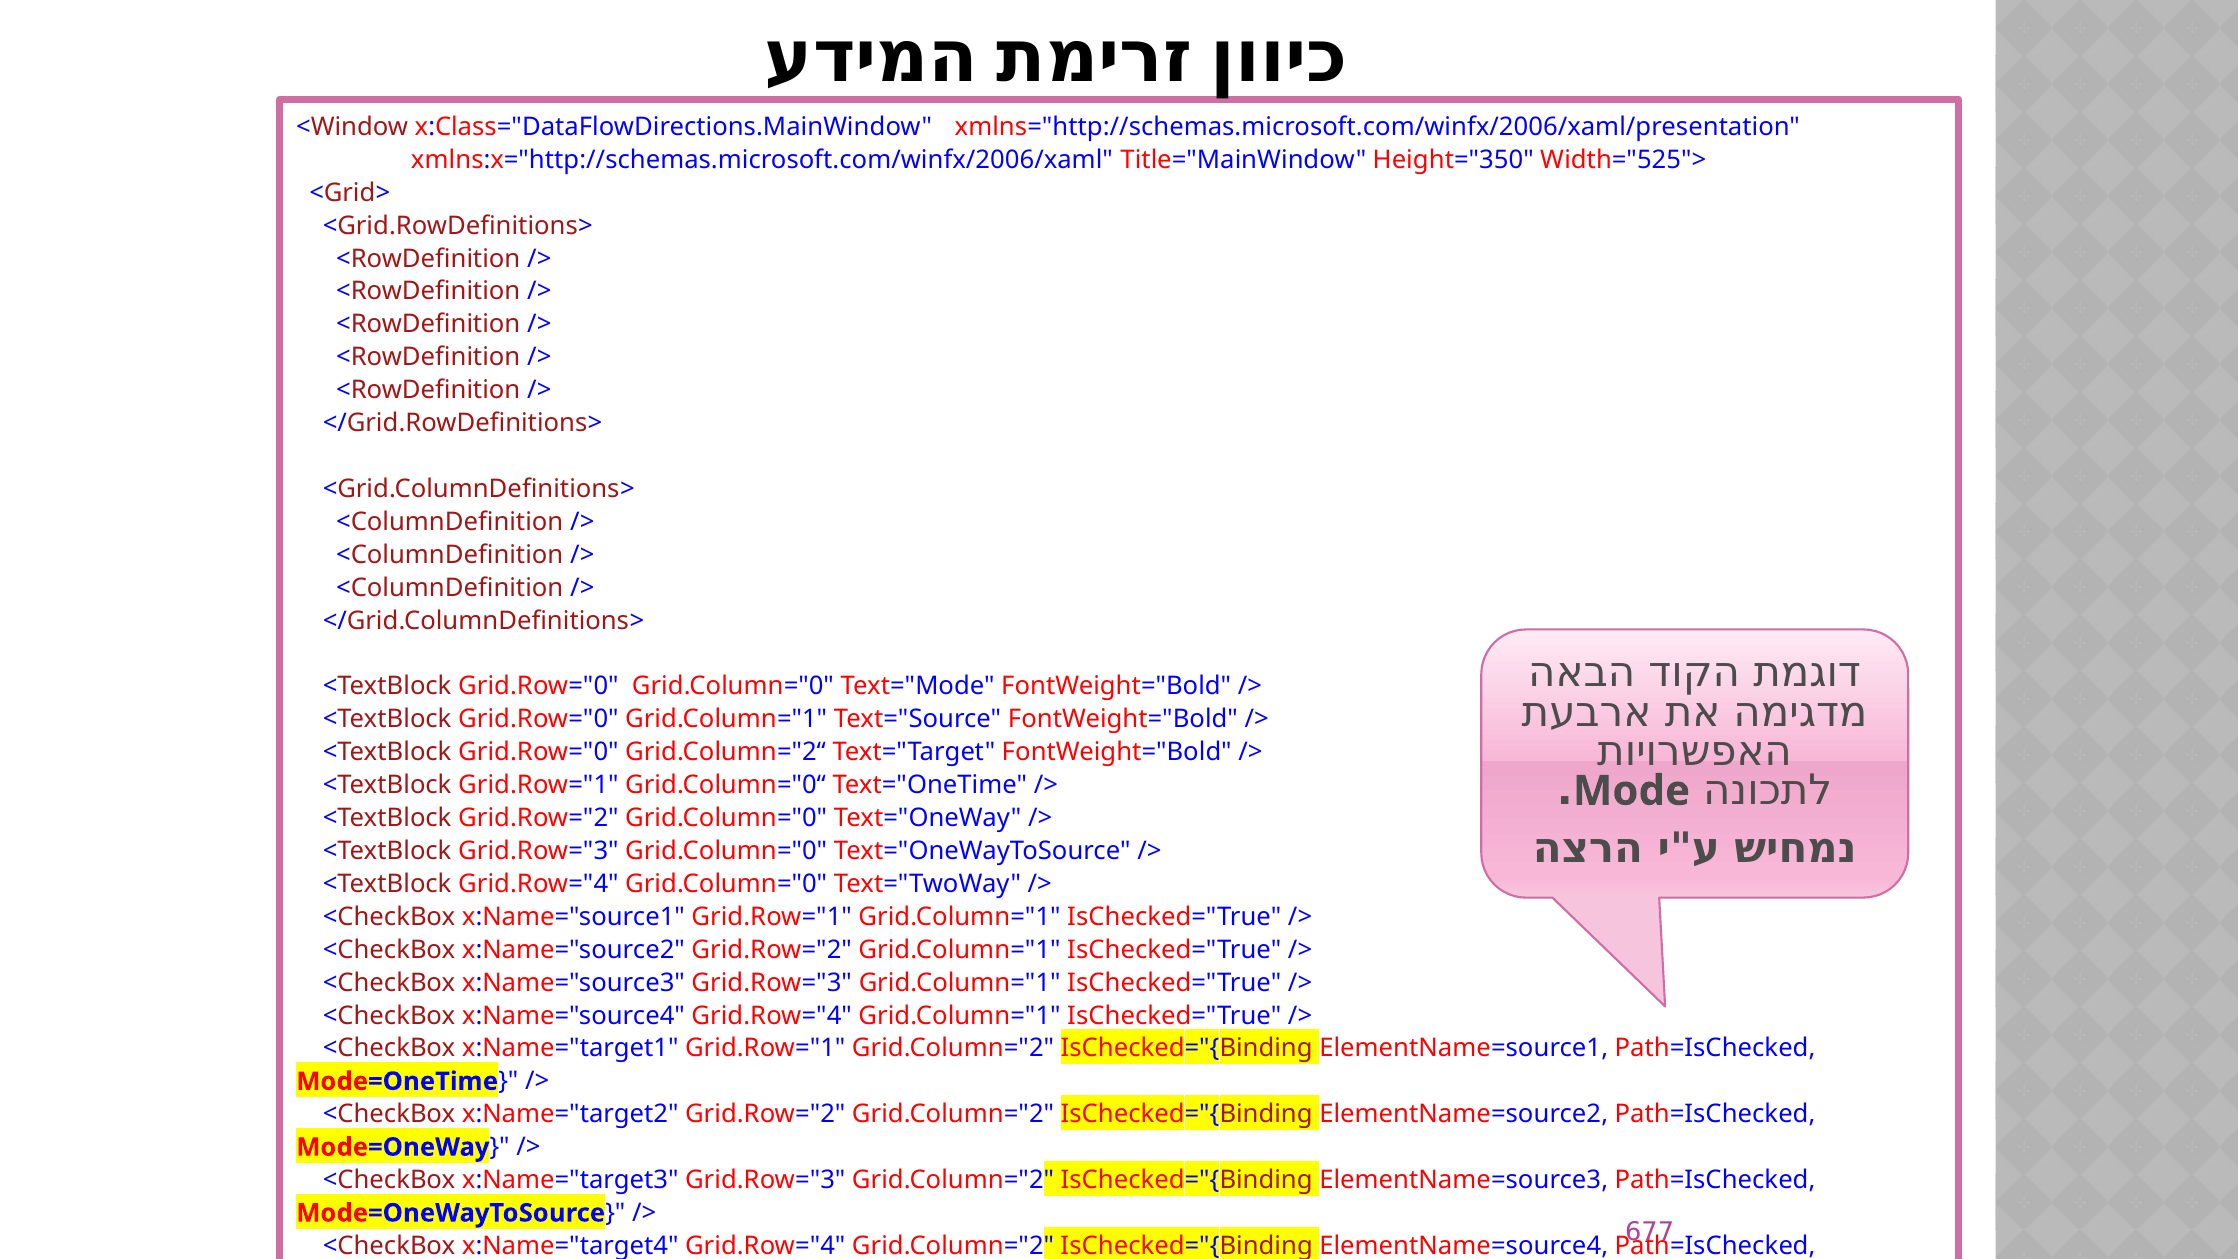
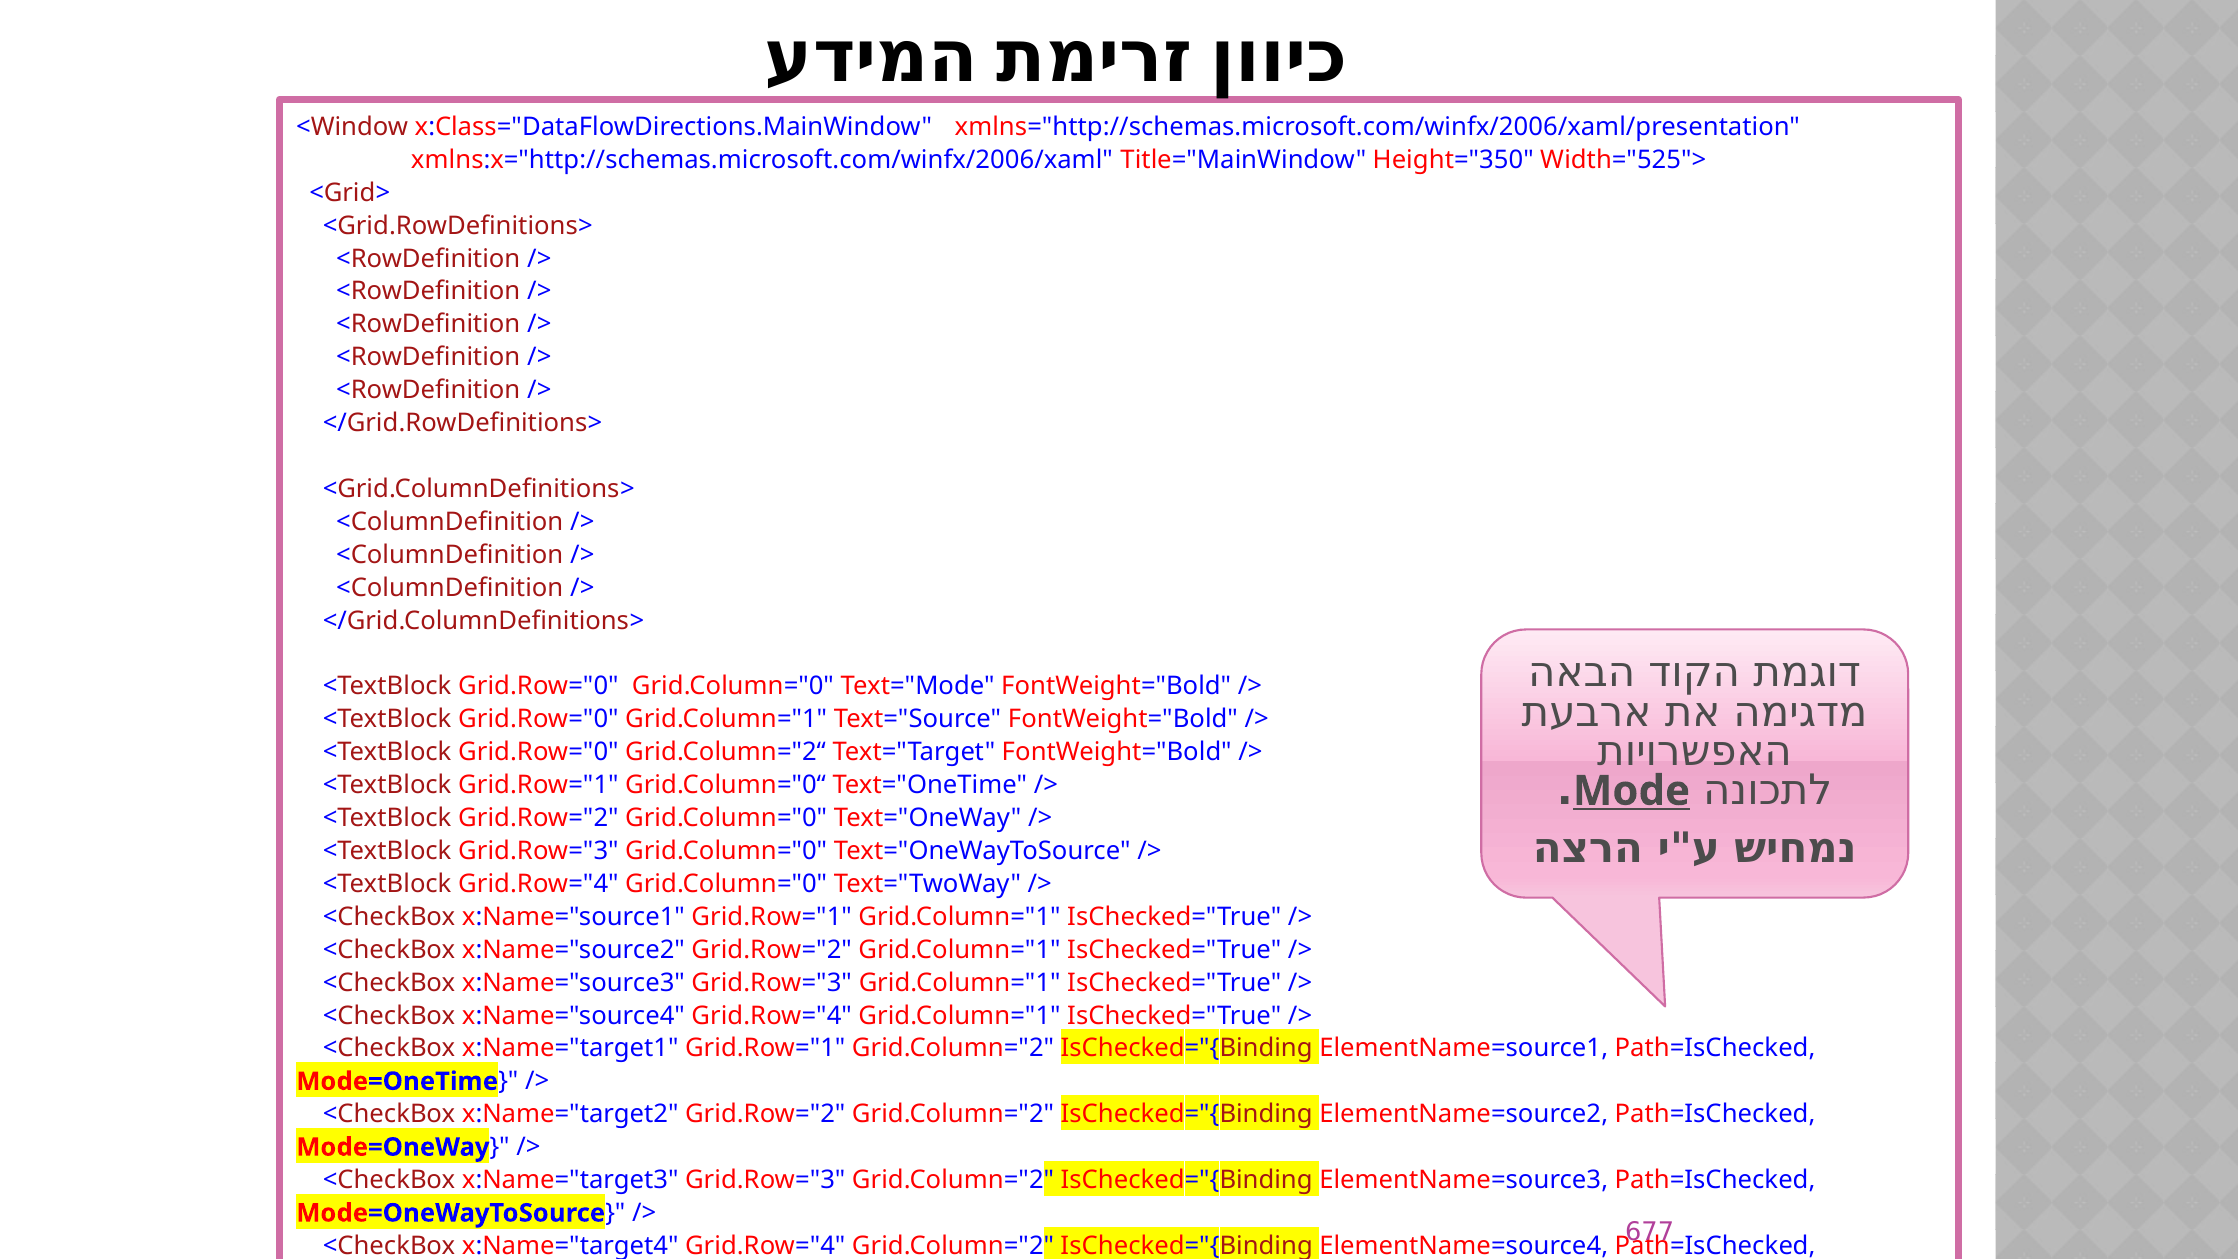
Mode underline: none -> present
